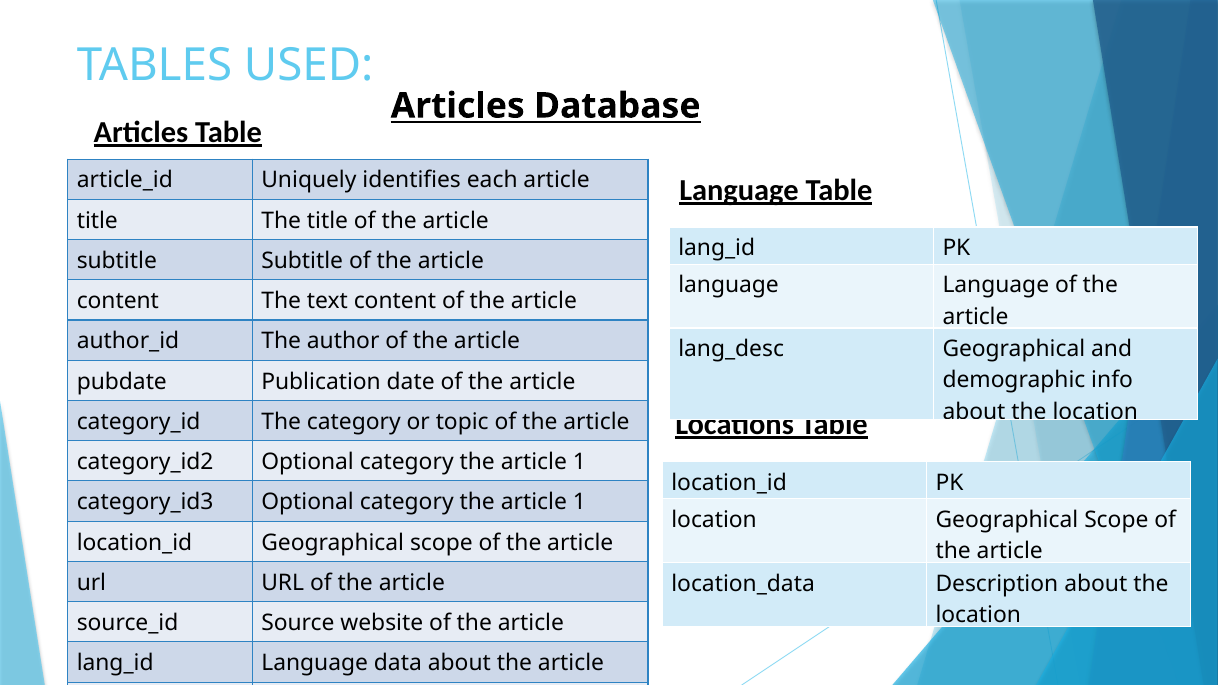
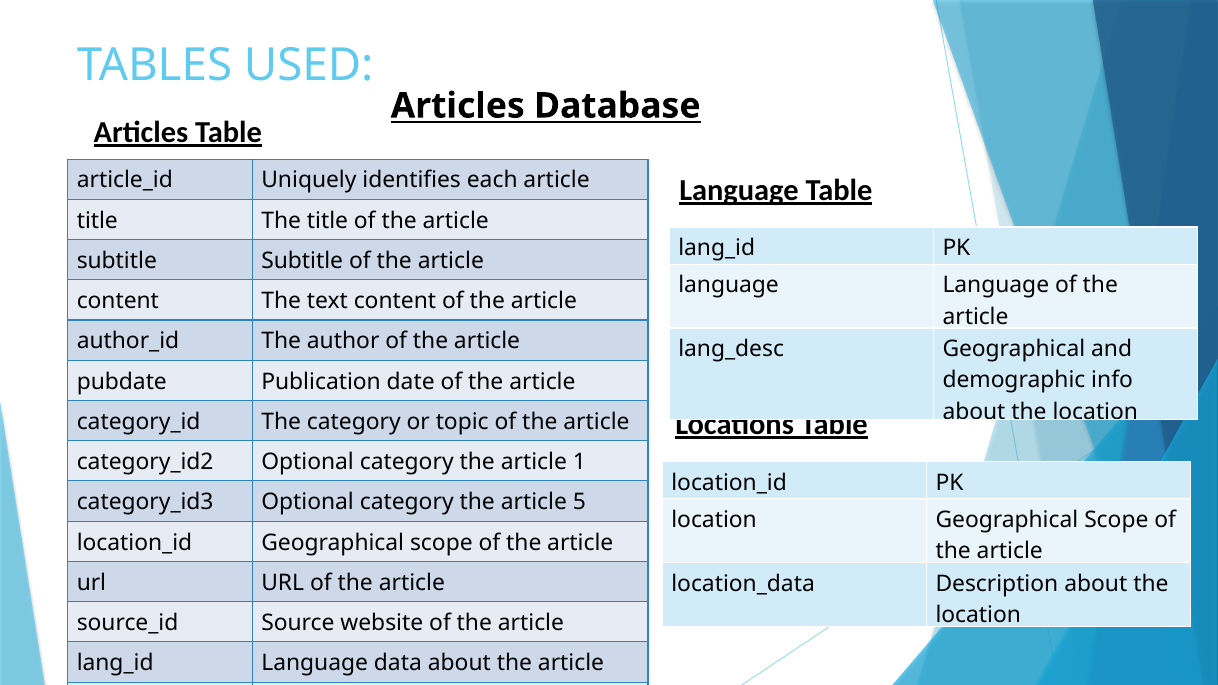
1 at (579, 502): 1 -> 5
